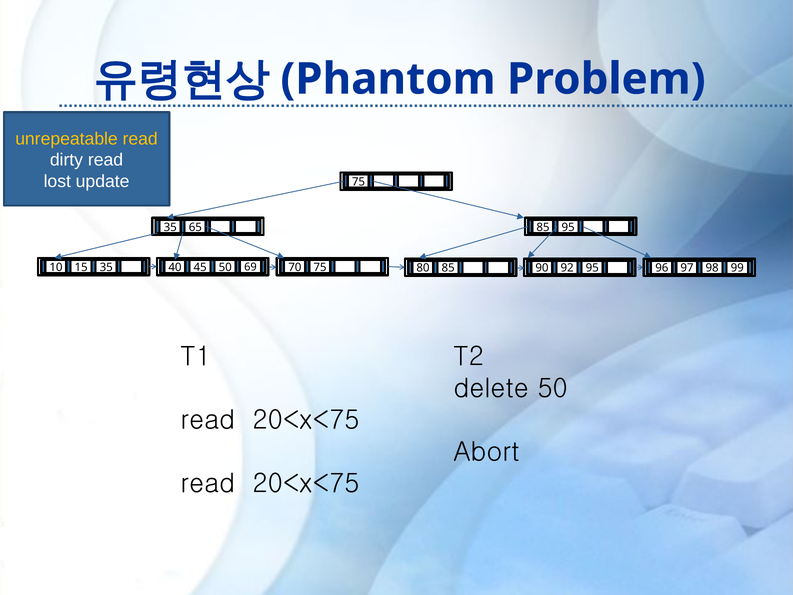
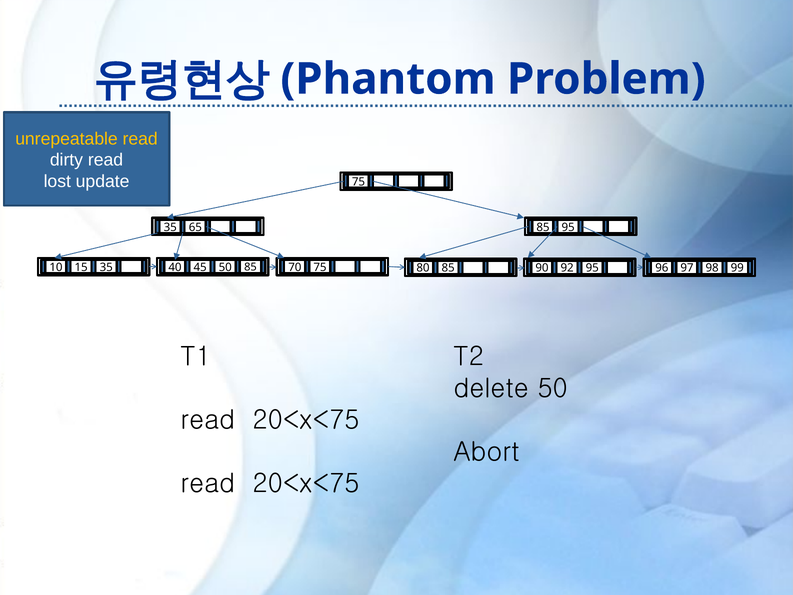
50 69: 69 -> 85
